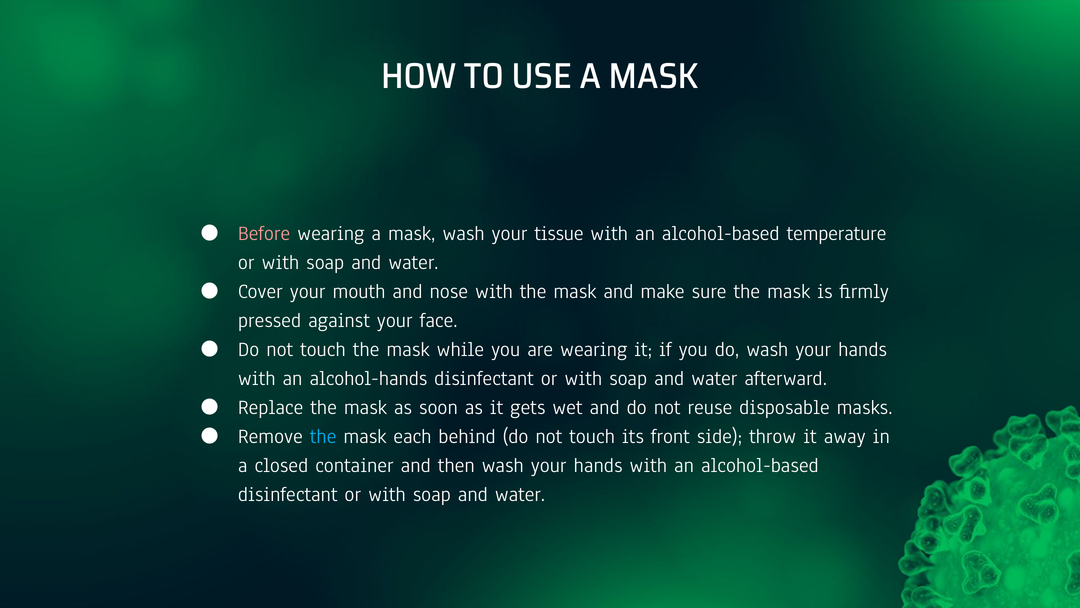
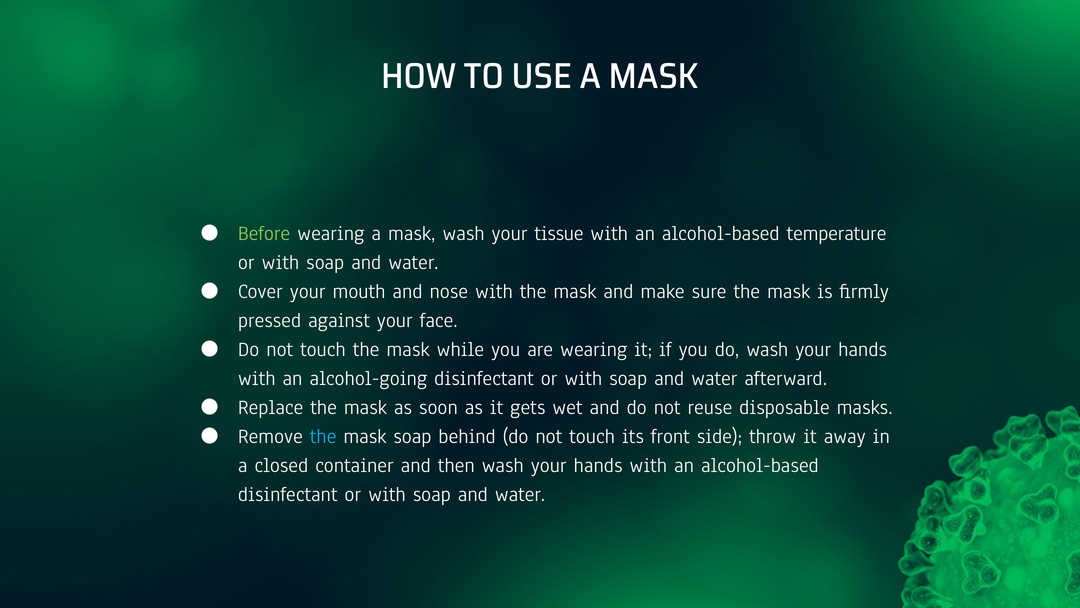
Before colour: pink -> light green
alcohol-hands: alcohol-hands -> alcohol-going
mask each: each -> soap
